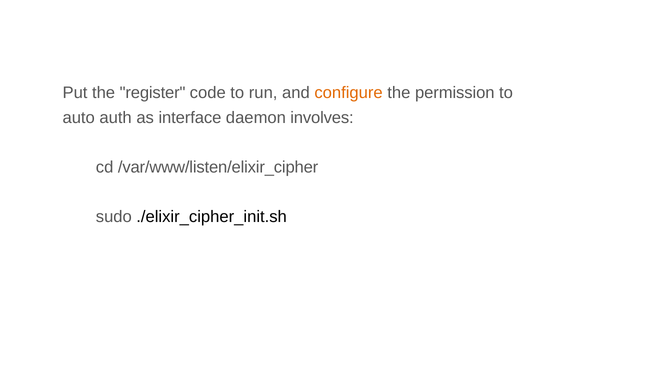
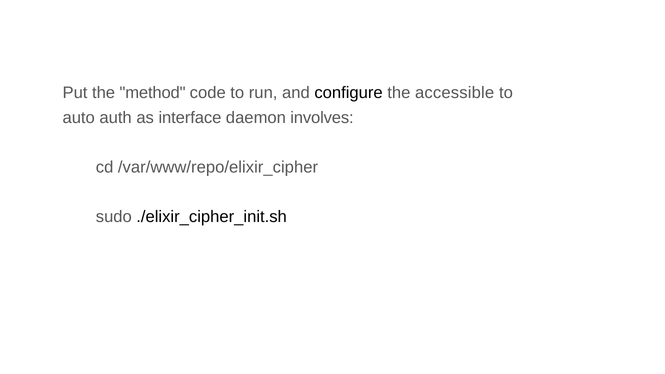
register: register -> method
configure colour: orange -> black
permission: permission -> accessible
/var/www/listen/elixir_cipher: /var/www/listen/elixir_cipher -> /var/www/repo/elixir_cipher
